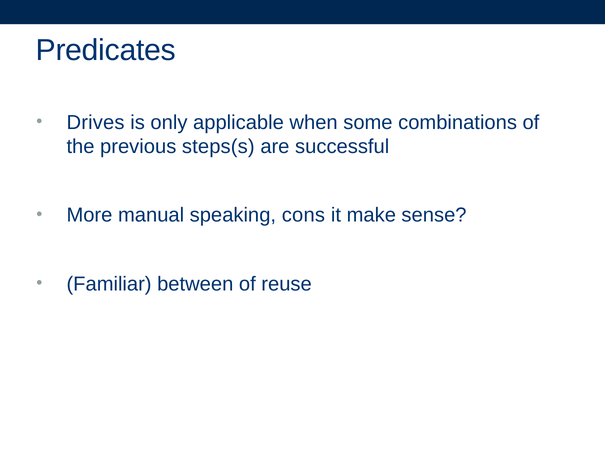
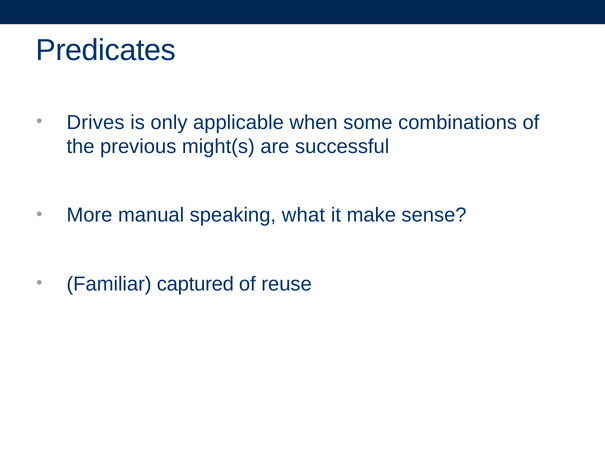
steps(s: steps(s -> might(s
cons: cons -> what
between: between -> captured
